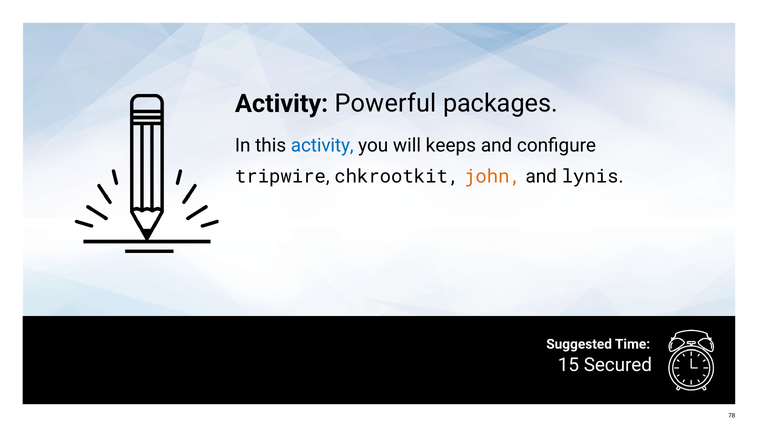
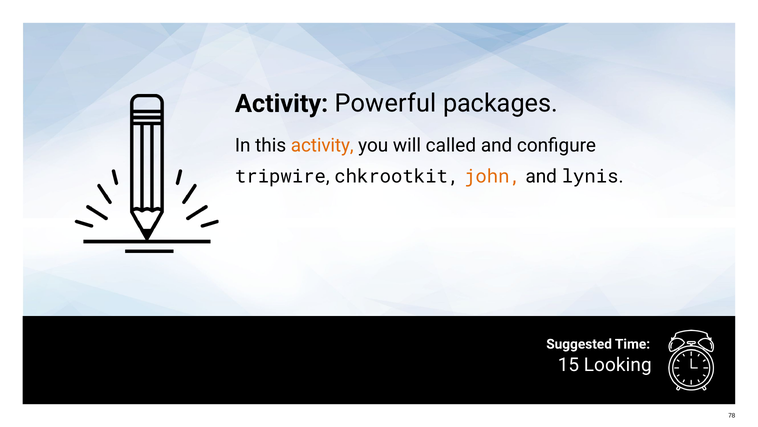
activity at (322, 145) colour: blue -> orange
keeps: keeps -> called
Secured: Secured -> Looking
